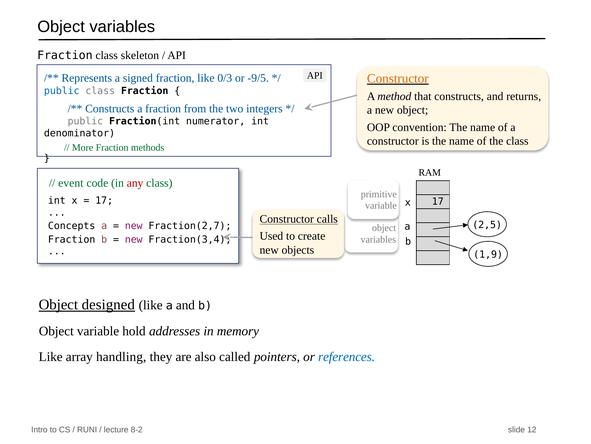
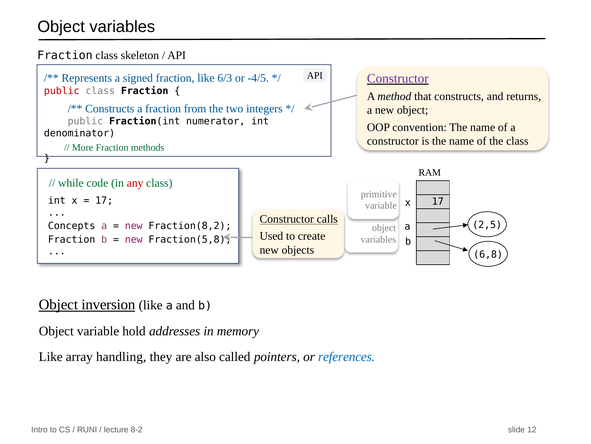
Constructor at (398, 78) colour: orange -> purple
0/3: 0/3 -> 6/3
-9/5: -9/5 -> -4/5
public at (62, 91) colour: blue -> red
event: event -> while
Fraction(2,7: Fraction(2,7 -> Fraction(8,2
Fraction(3,4: Fraction(3,4 -> Fraction(5,8
1,9: 1,9 -> 6,8
designed: designed -> inversion
